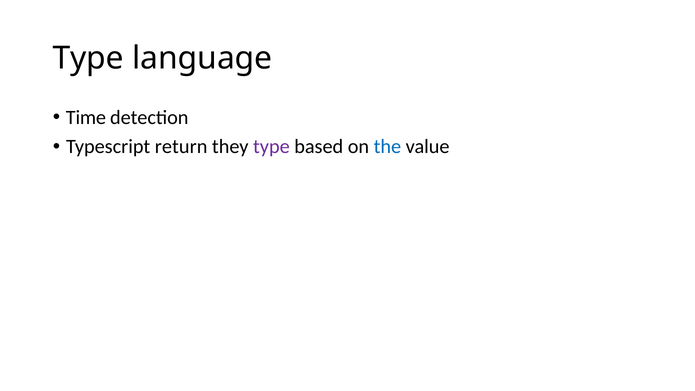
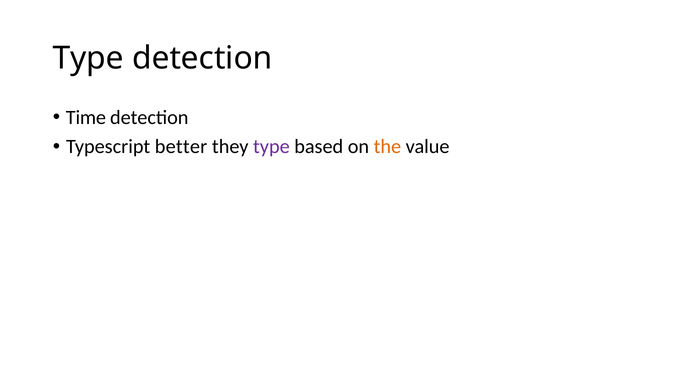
Type language: language -> detection
return: return -> better
the colour: blue -> orange
